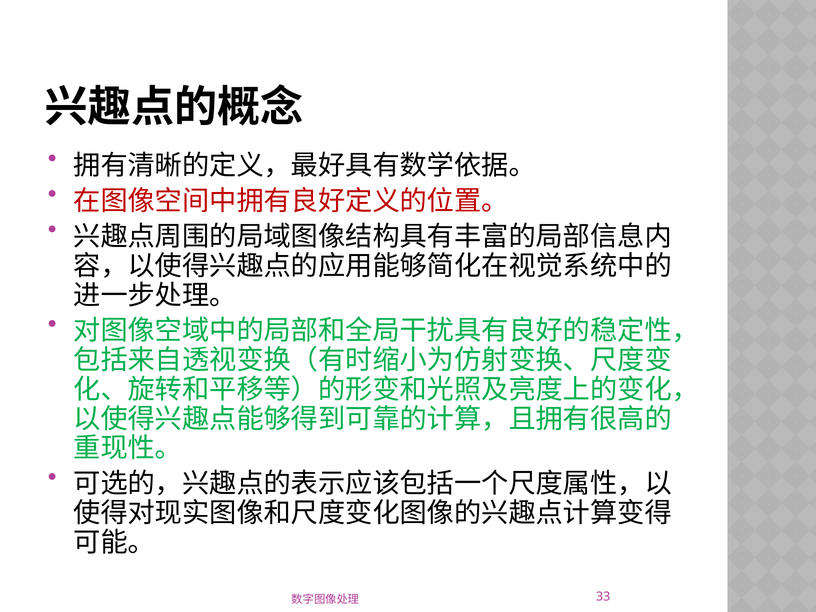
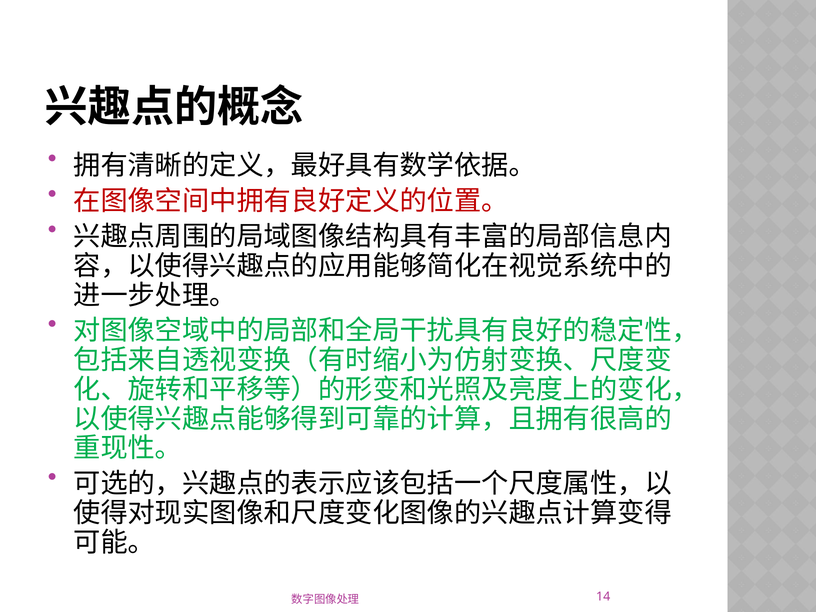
33: 33 -> 14
